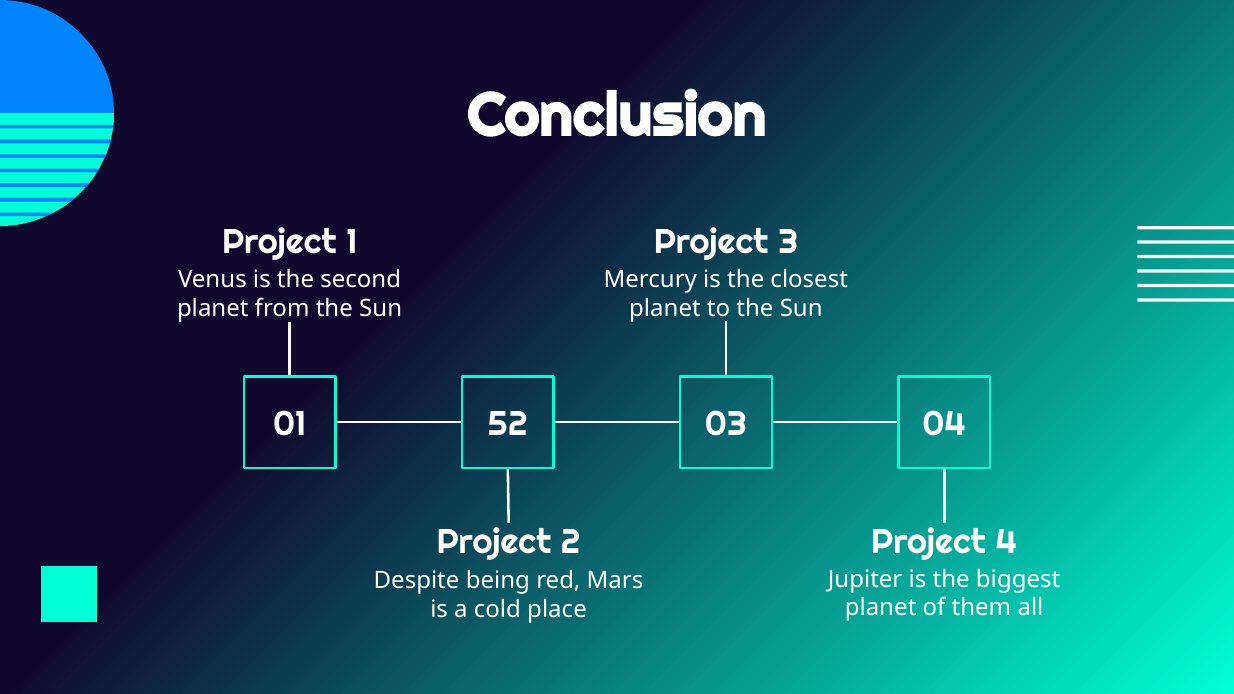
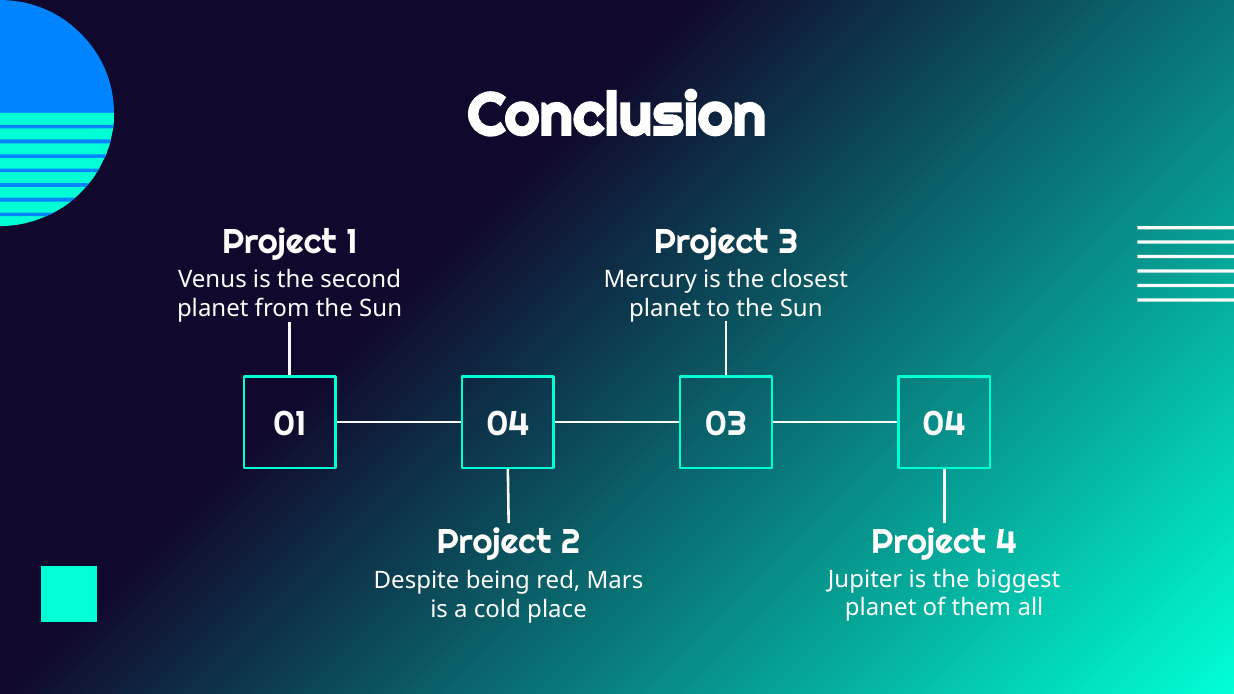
01 52: 52 -> 04
